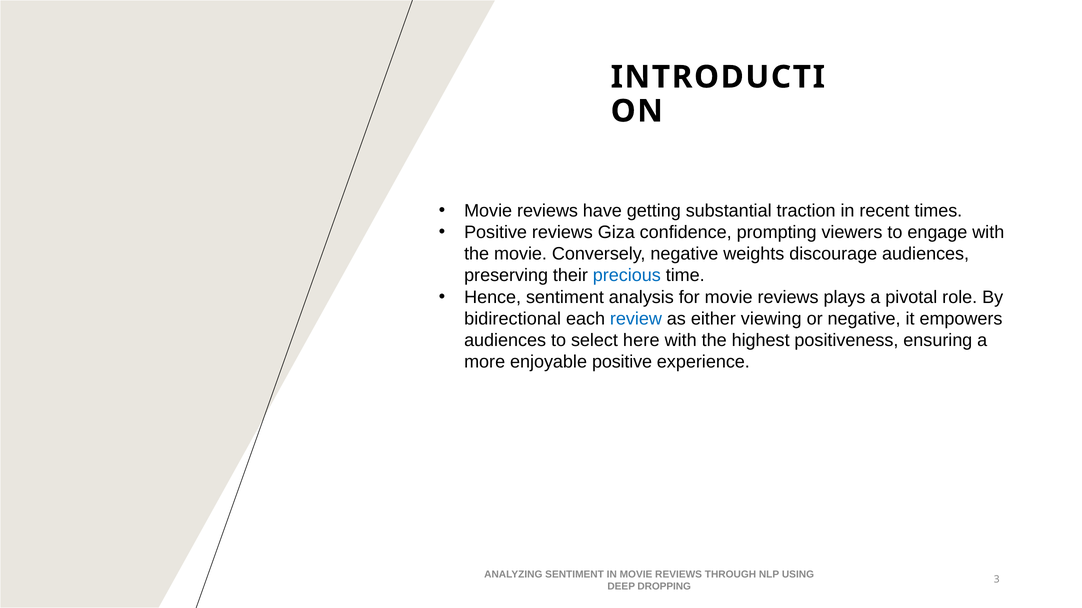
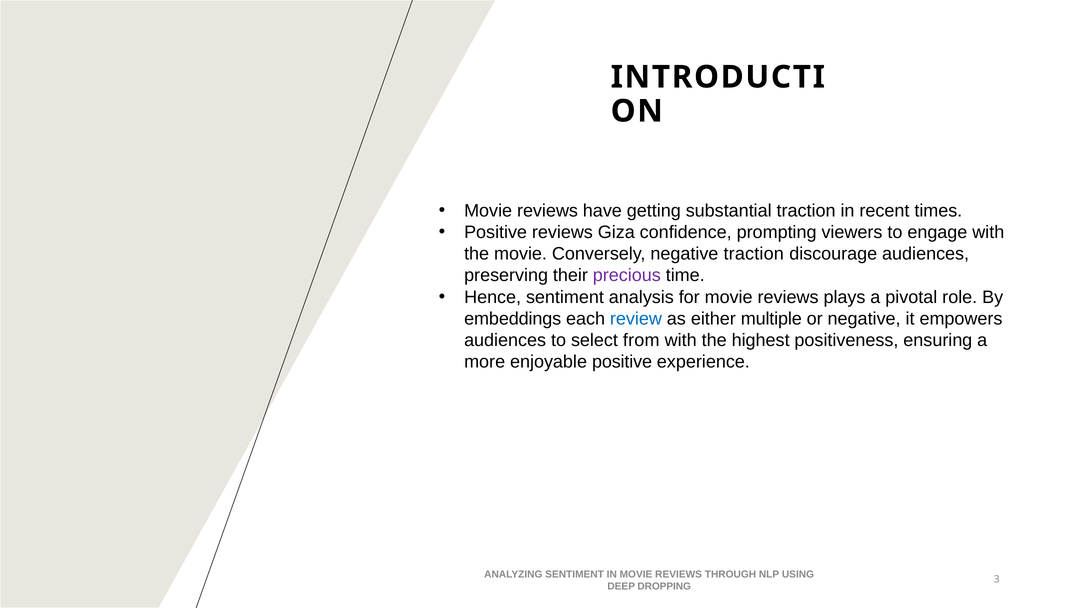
negative weights: weights -> traction
precious colour: blue -> purple
bidirectional: bidirectional -> embeddings
viewing: viewing -> multiple
here: here -> from
